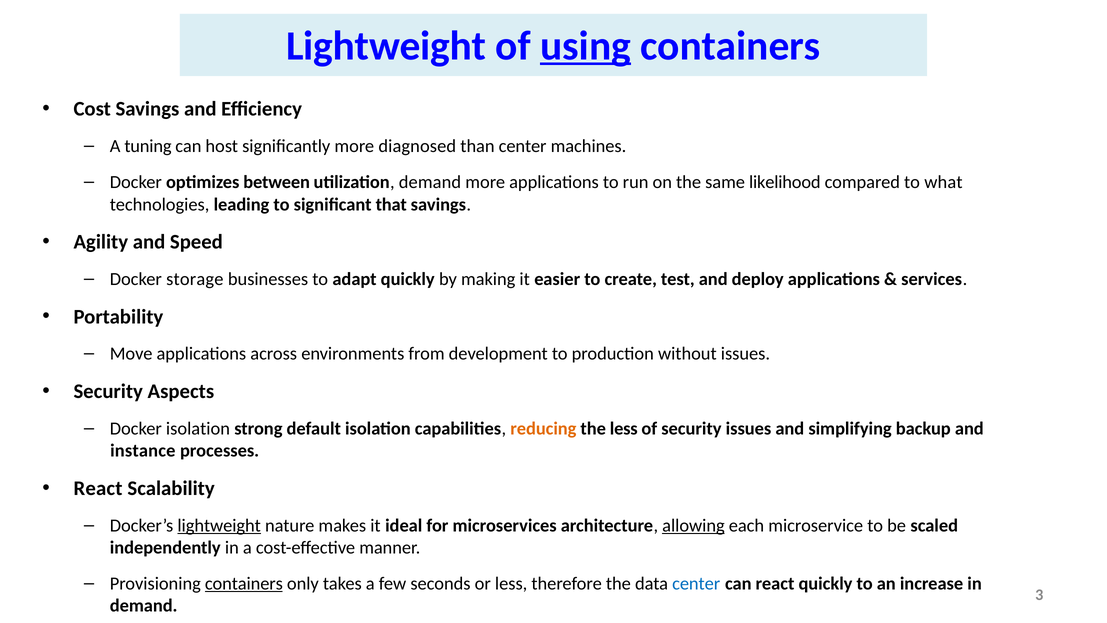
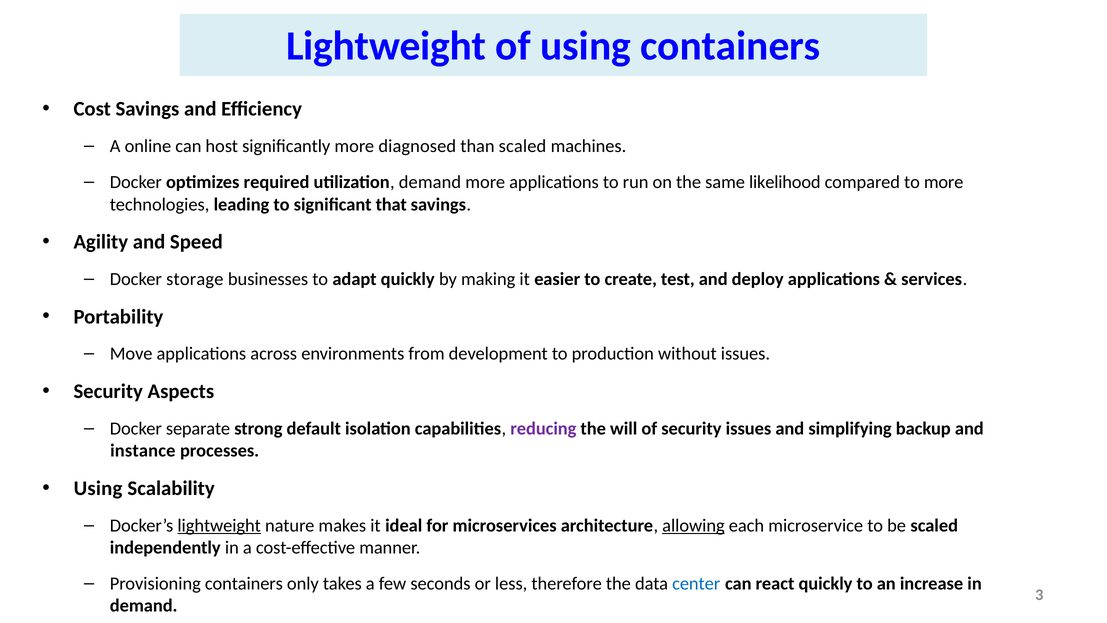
using at (586, 46) underline: present -> none
tuning: tuning -> online
than center: center -> scaled
between: between -> required
to what: what -> more
Docker isolation: isolation -> separate
reducing colour: orange -> purple
the less: less -> will
React at (98, 488): React -> Using
containers at (244, 583) underline: present -> none
